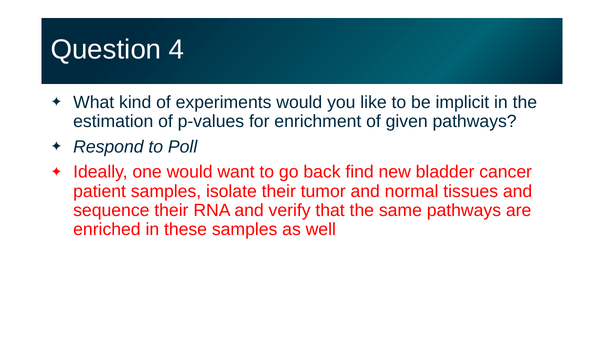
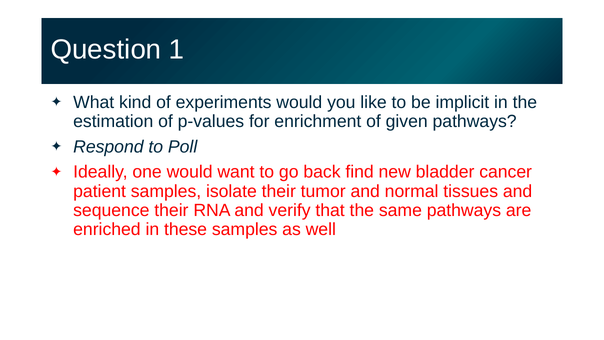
4: 4 -> 1
